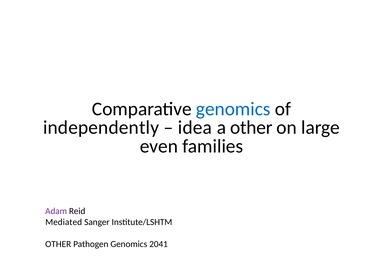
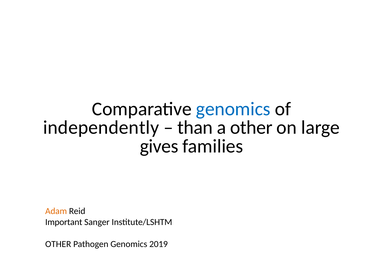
idea: idea -> than
even: even -> gives
Adam colour: purple -> orange
Mediated: Mediated -> Important
2041: 2041 -> 2019
